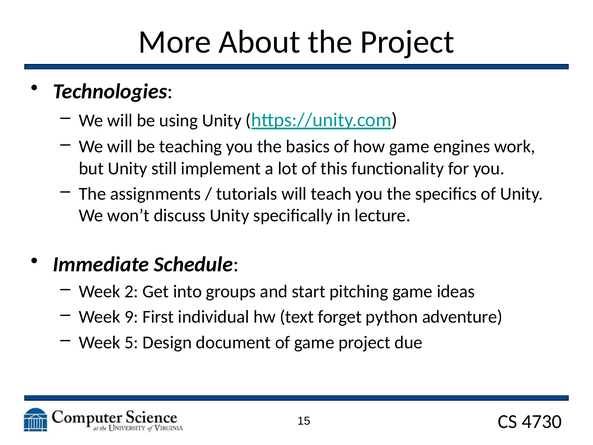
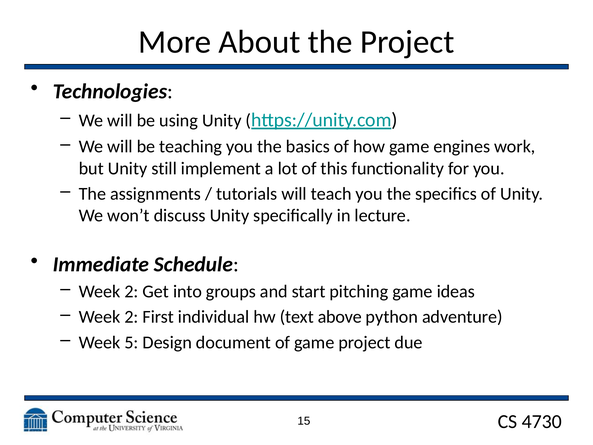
9 at (131, 317): 9 -> 2
forget: forget -> above
